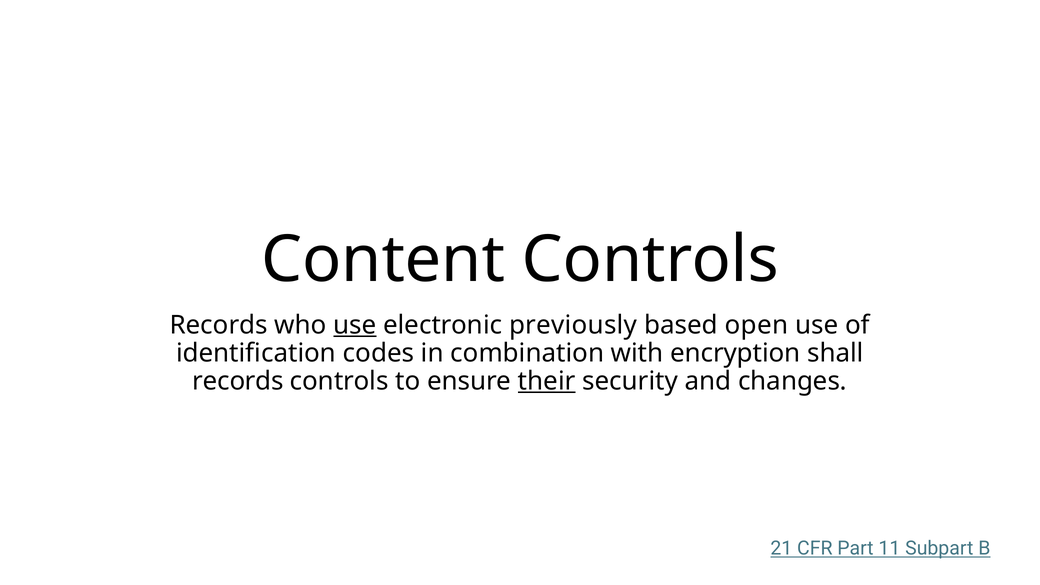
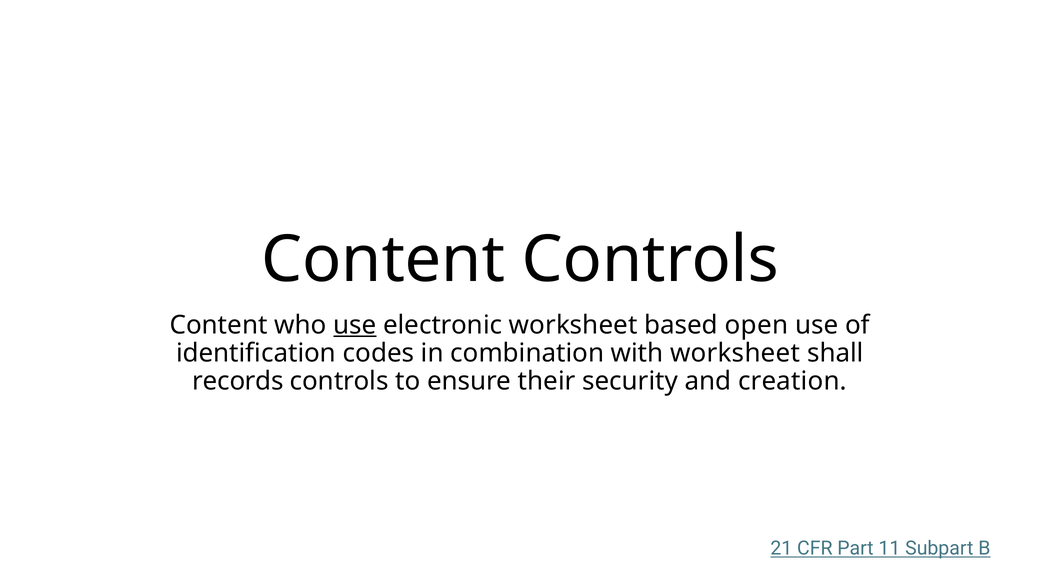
Records at (219, 325): Records -> Content
electronic previously: previously -> worksheet
with encryption: encryption -> worksheet
their underline: present -> none
changes: changes -> creation
